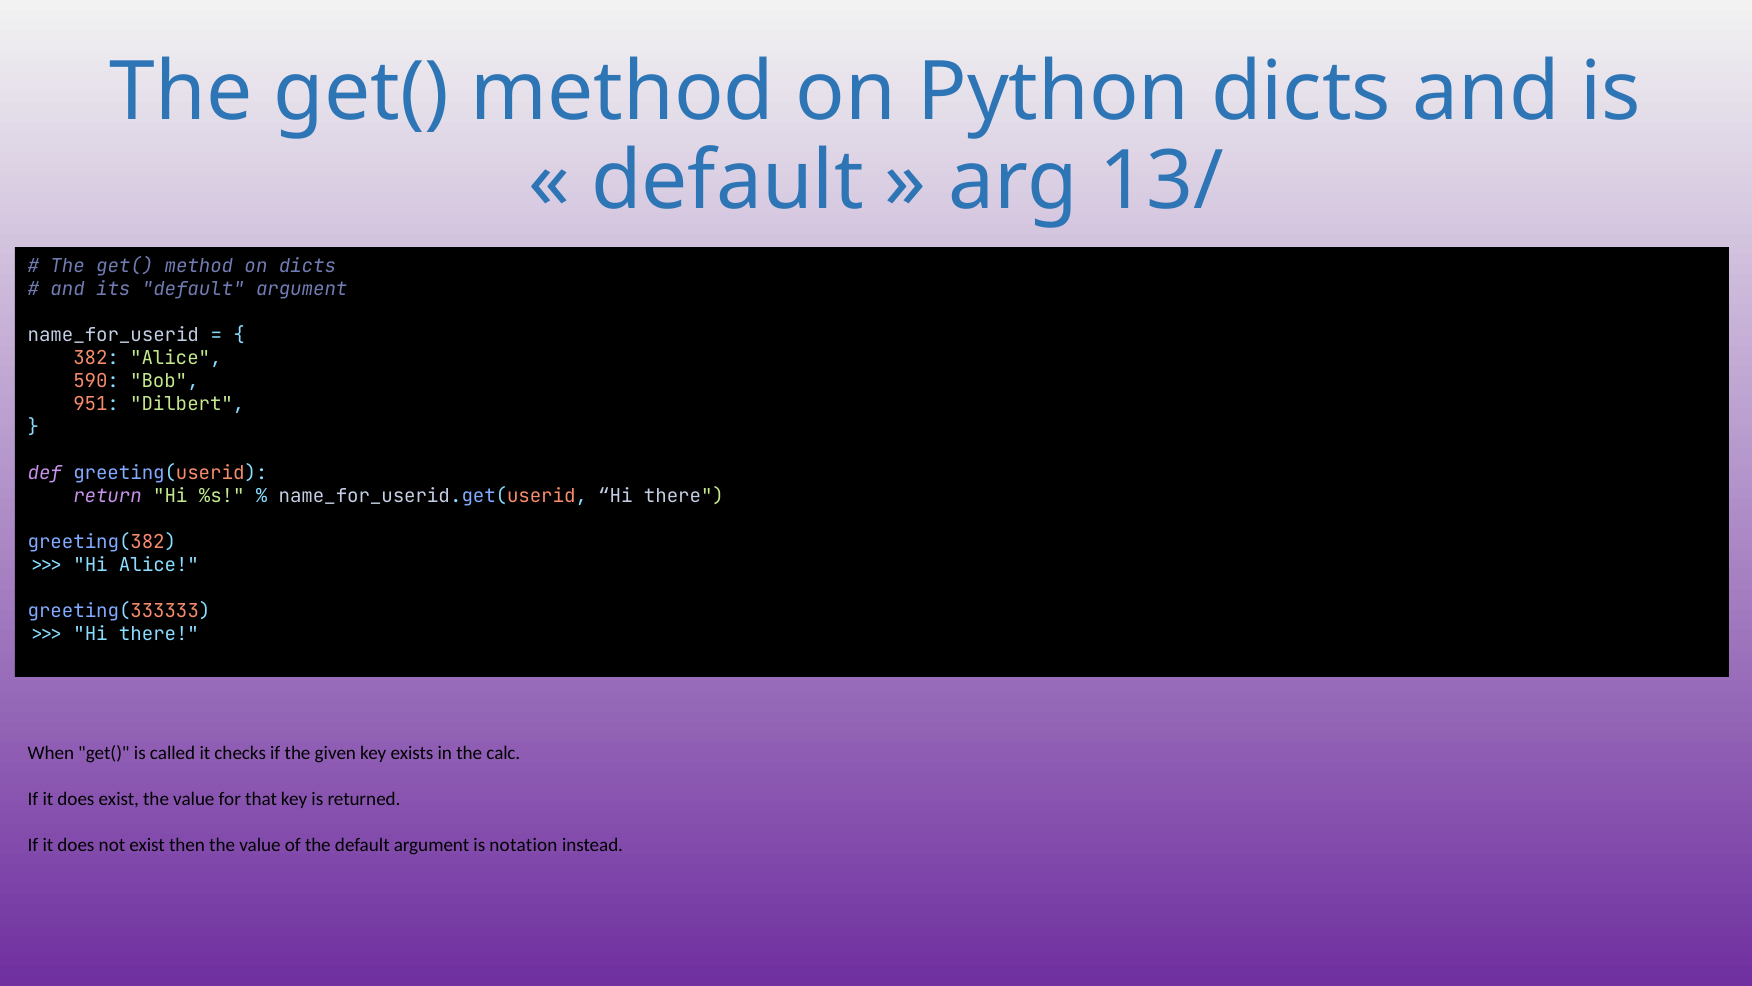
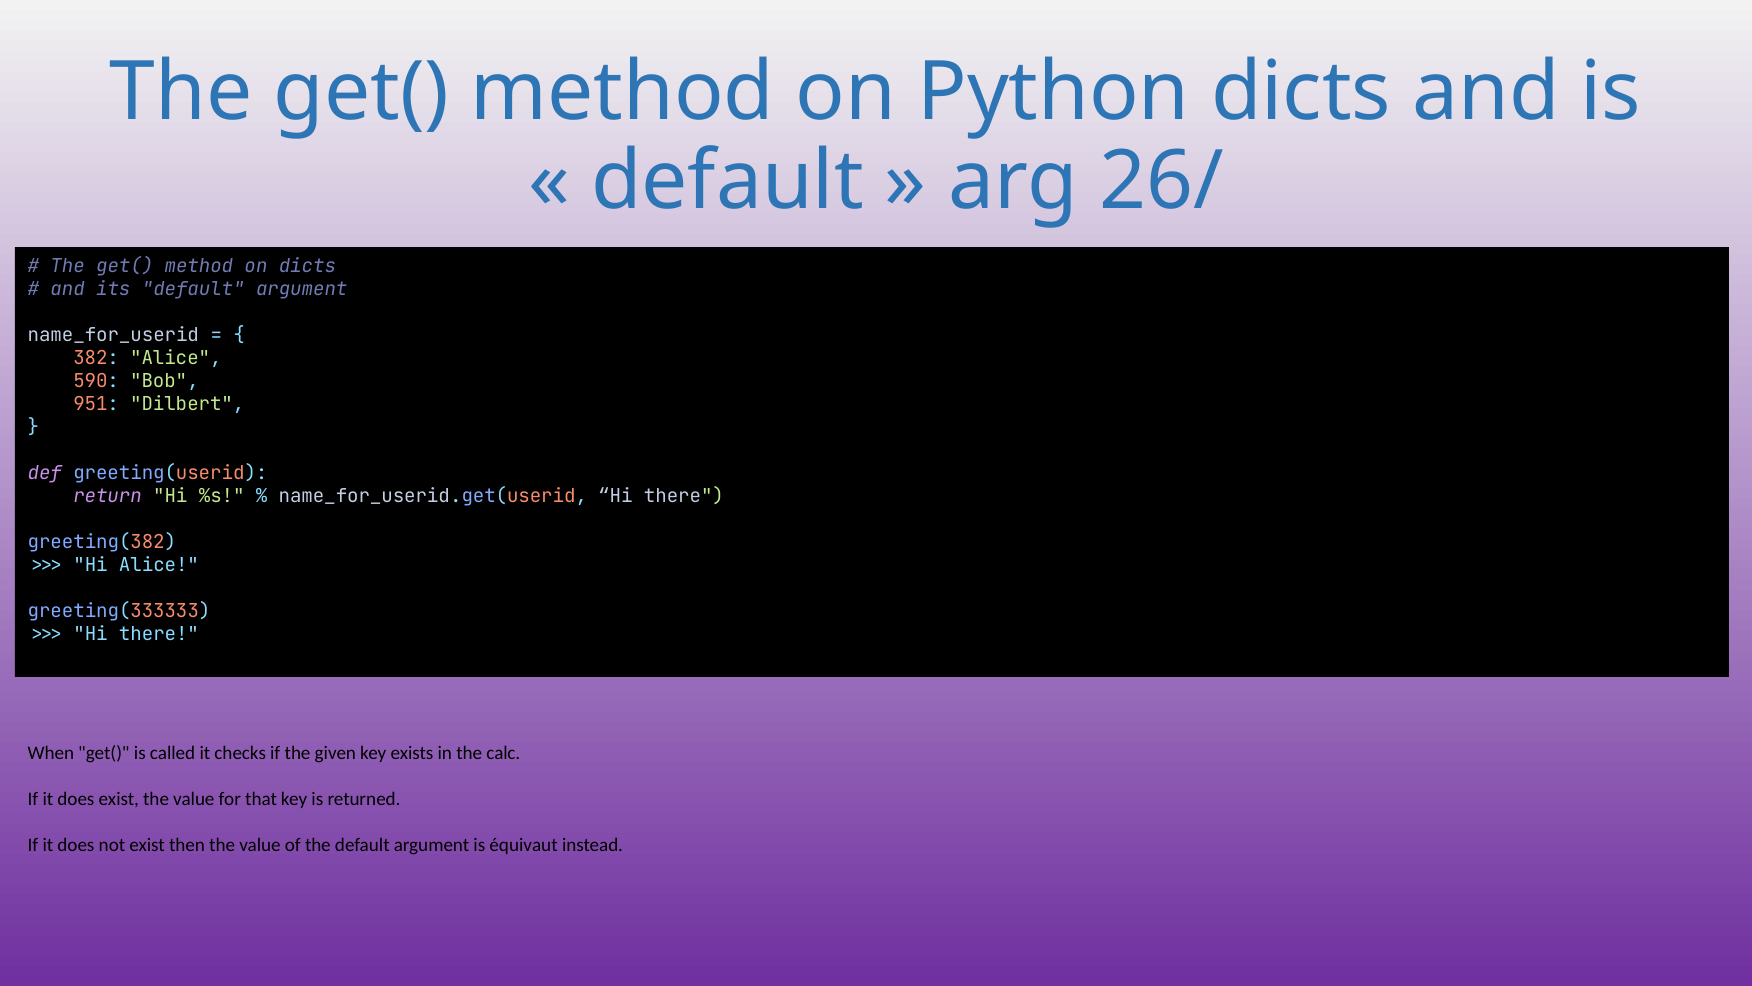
13/: 13/ -> 26/
notation: notation -> équivaut
